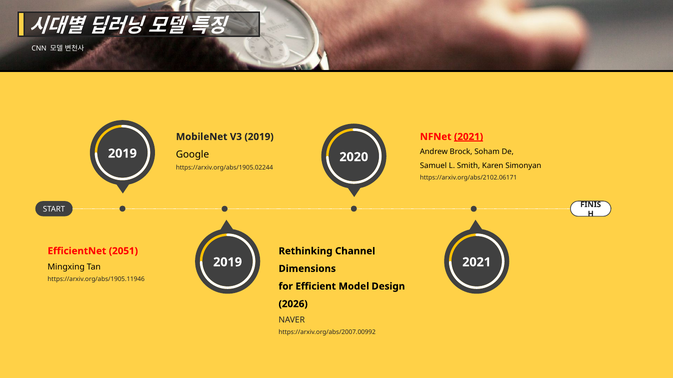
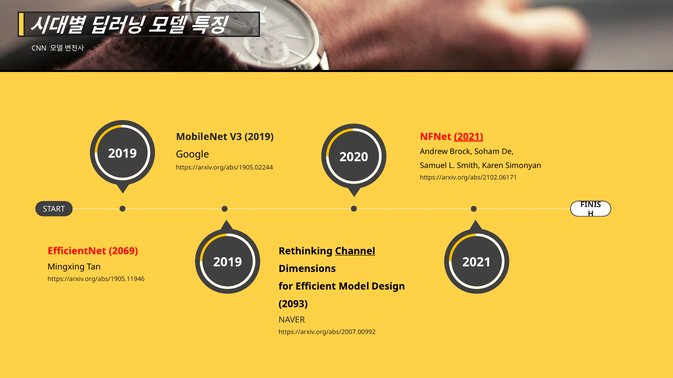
2051: 2051 -> 2069
Channel underline: none -> present
2026: 2026 -> 2093
